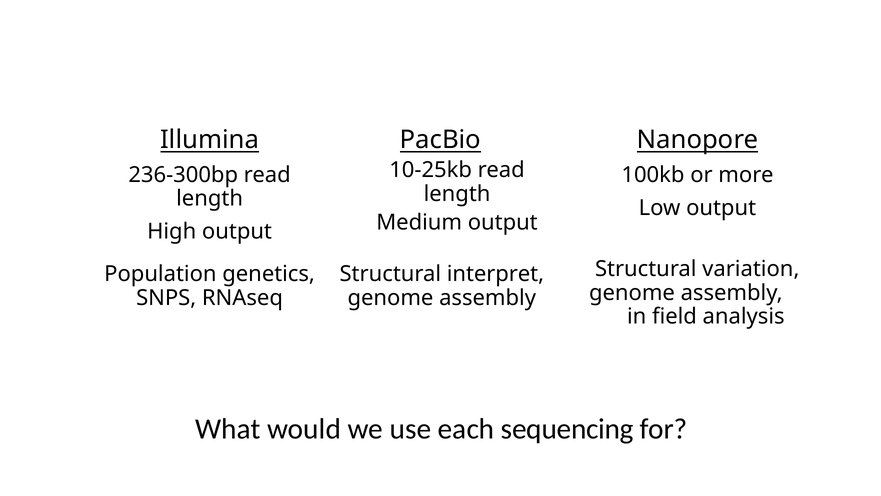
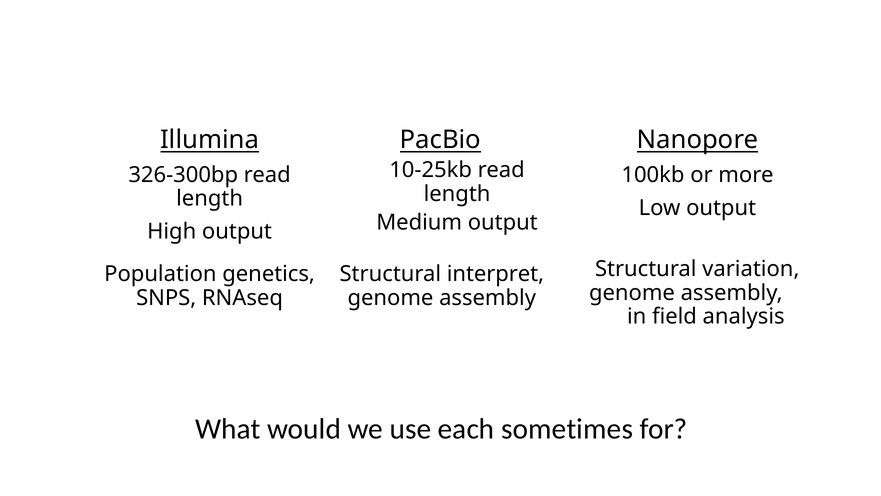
236-300bp: 236-300bp -> 326-300bp
sequencing: sequencing -> sometimes
